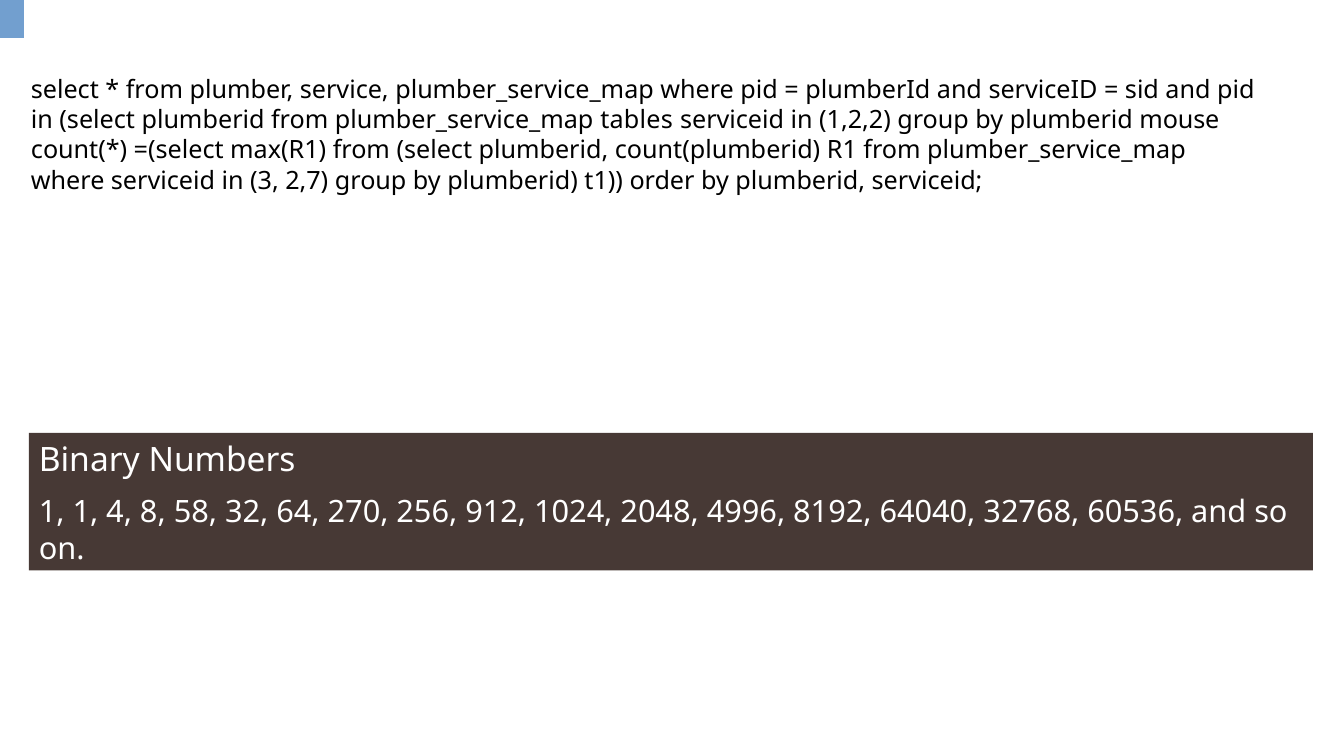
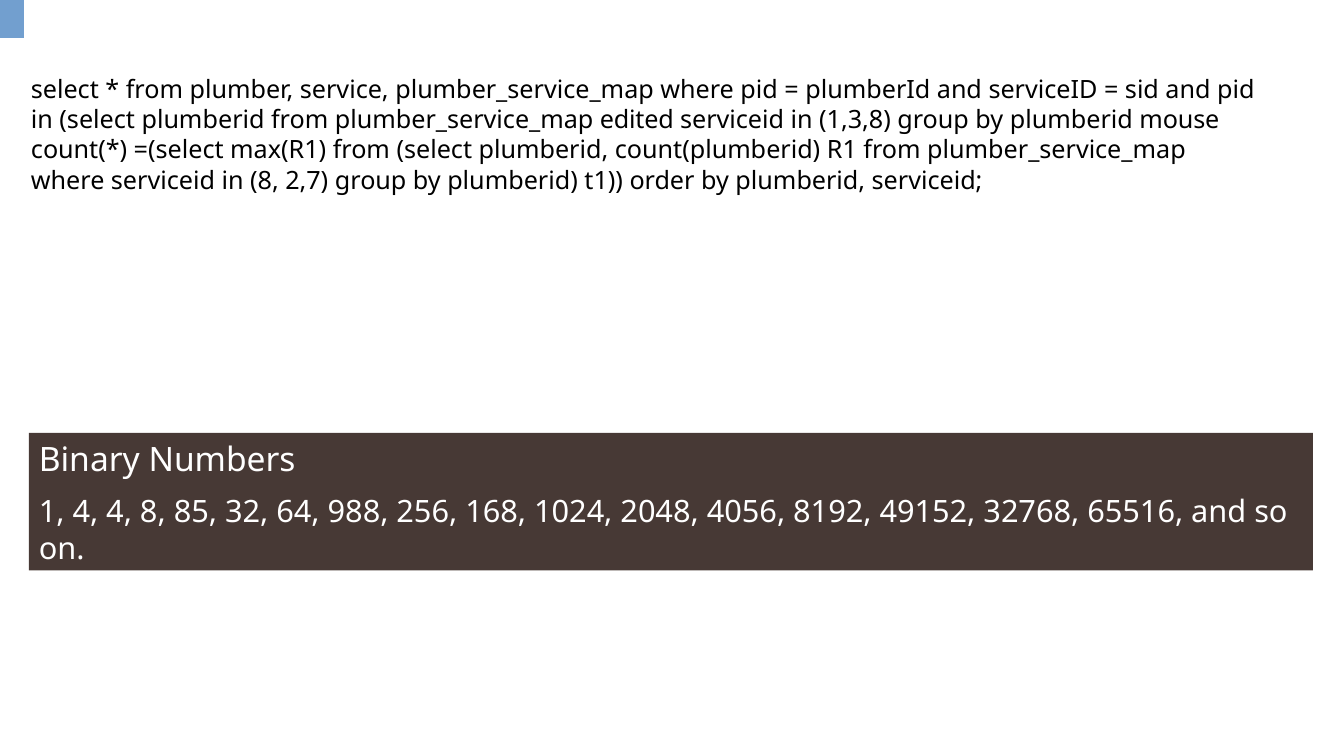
tables: tables -> edited
1,2,2: 1,2,2 -> 1,3,8
in 3: 3 -> 8
1 1: 1 -> 4
58: 58 -> 85
270: 270 -> 988
912: 912 -> 168
4996: 4996 -> 4056
64040: 64040 -> 49152
60536: 60536 -> 65516
